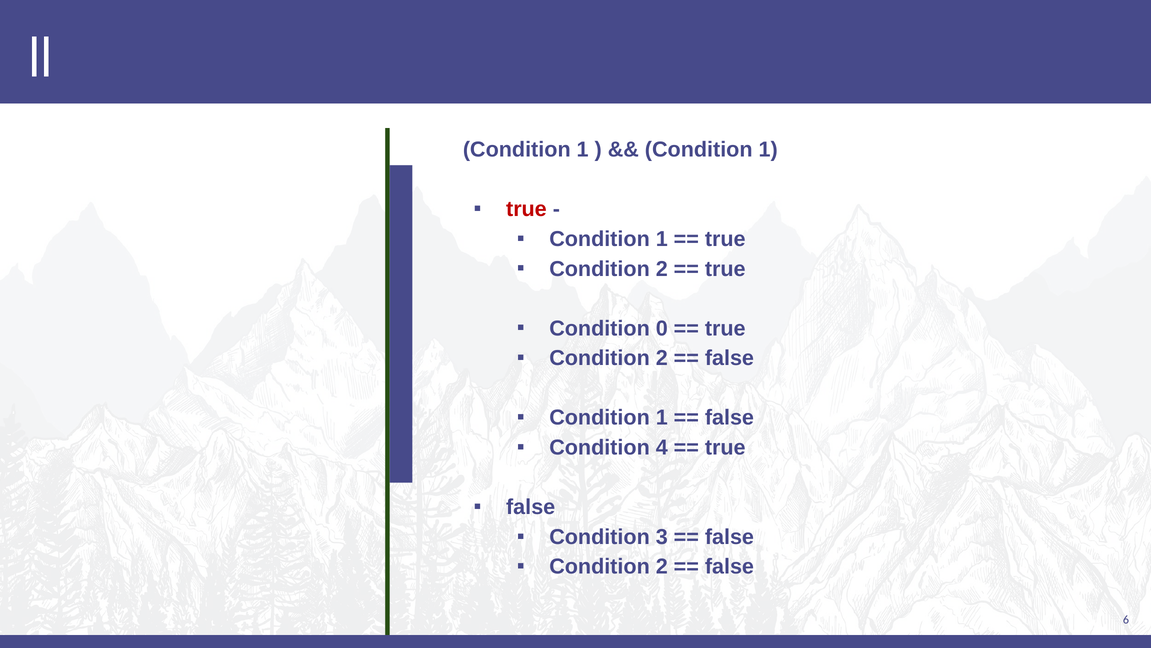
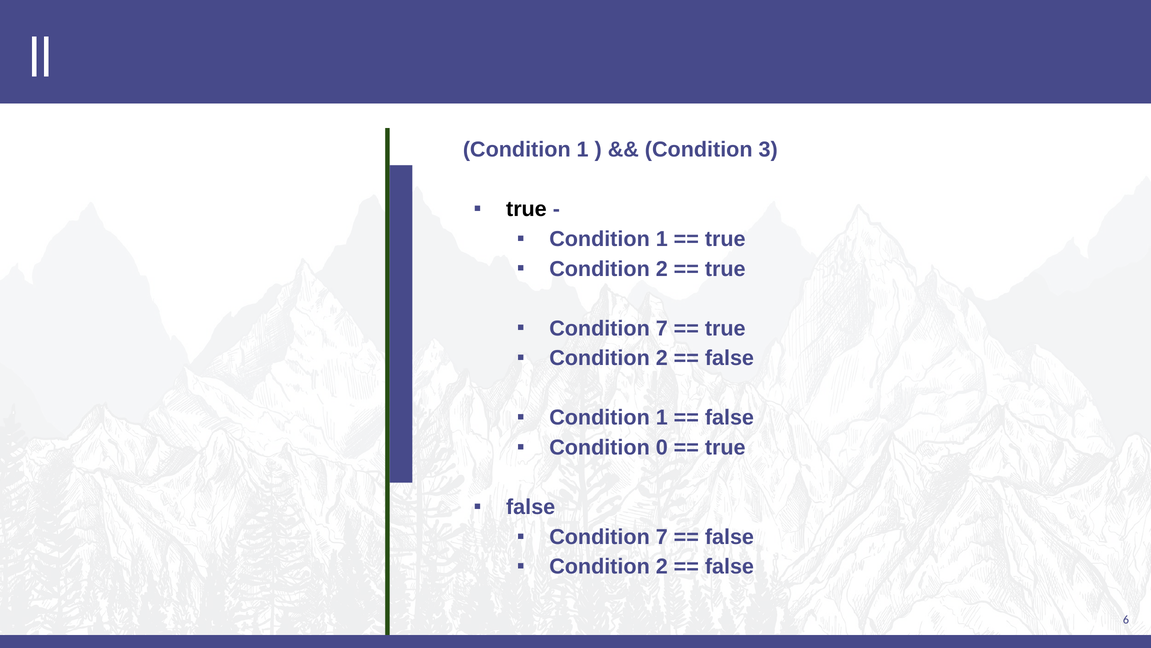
1 at (768, 150): 1 -> 3
true at (526, 209) colour: red -> black
0 at (662, 328): 0 -> 7
4: 4 -> 0
3 at (662, 537): 3 -> 7
